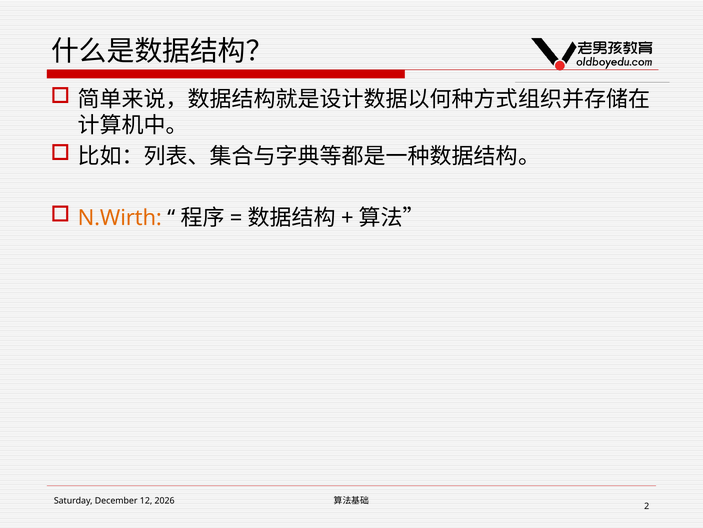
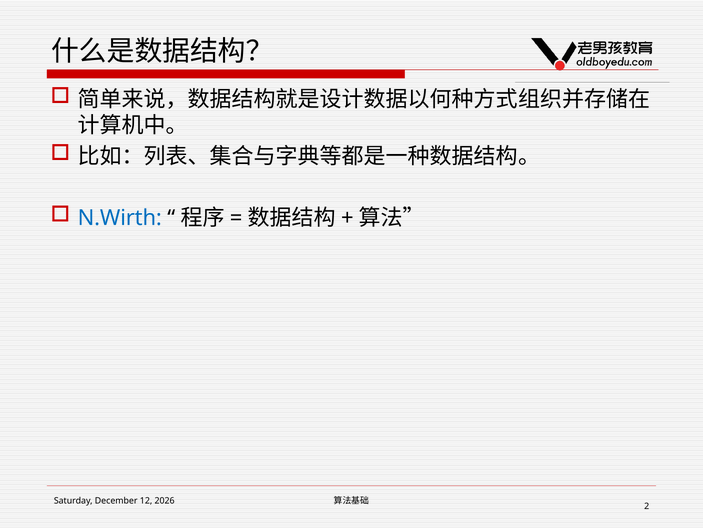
N.Wirth colour: orange -> blue
